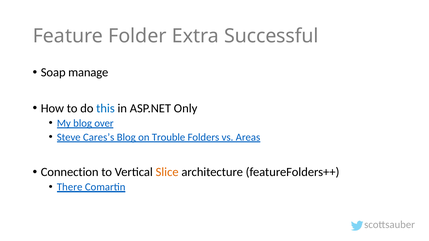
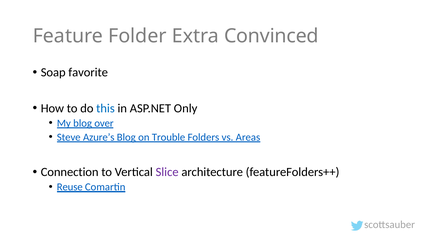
Successful: Successful -> Convinced
manage: manage -> favorite
Cares’s: Cares’s -> Azure’s
Slice colour: orange -> purple
There: There -> Reuse
